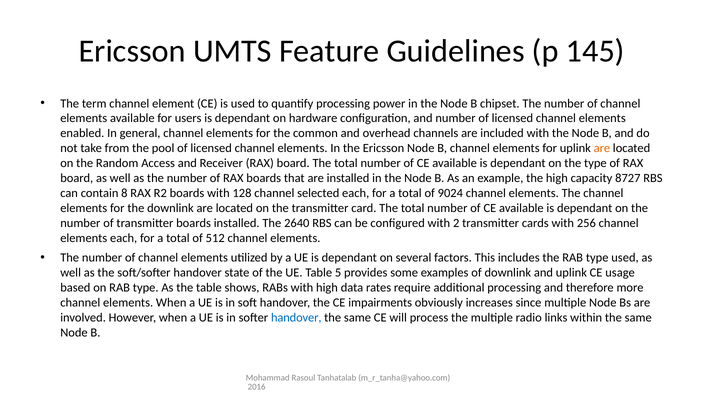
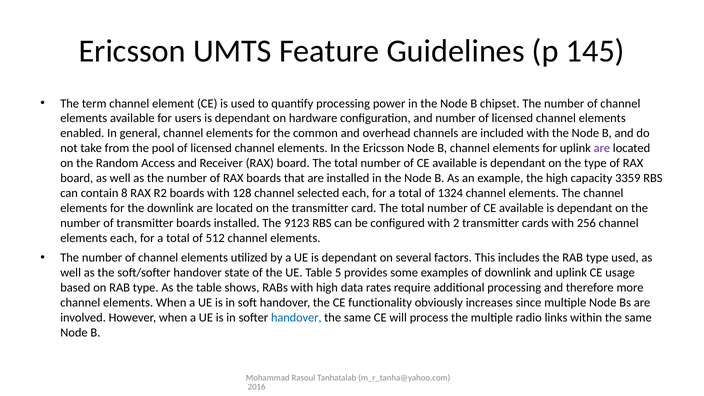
are at (602, 148) colour: orange -> purple
8727: 8727 -> 3359
9024: 9024 -> 1324
2640: 2640 -> 9123
impairments: impairments -> functionality
